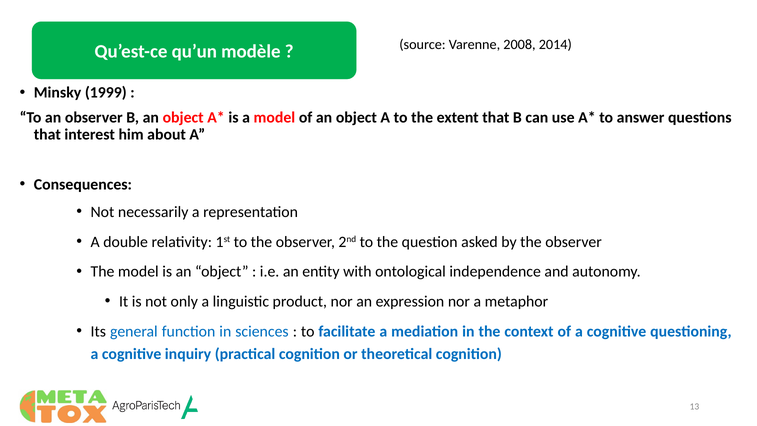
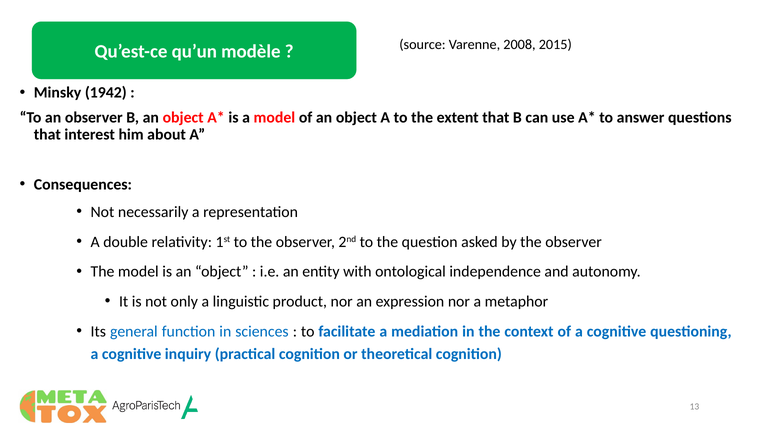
2014: 2014 -> 2015
1999: 1999 -> 1942
